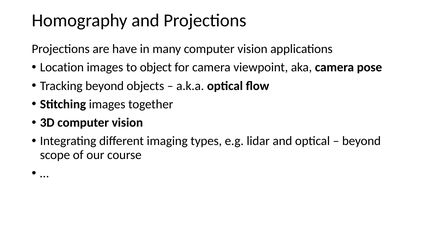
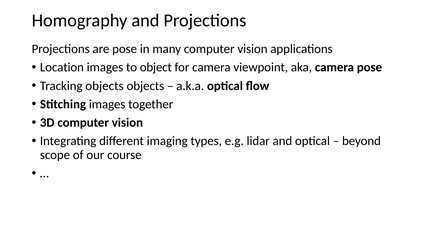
are have: have -> pose
Tracking beyond: beyond -> objects
